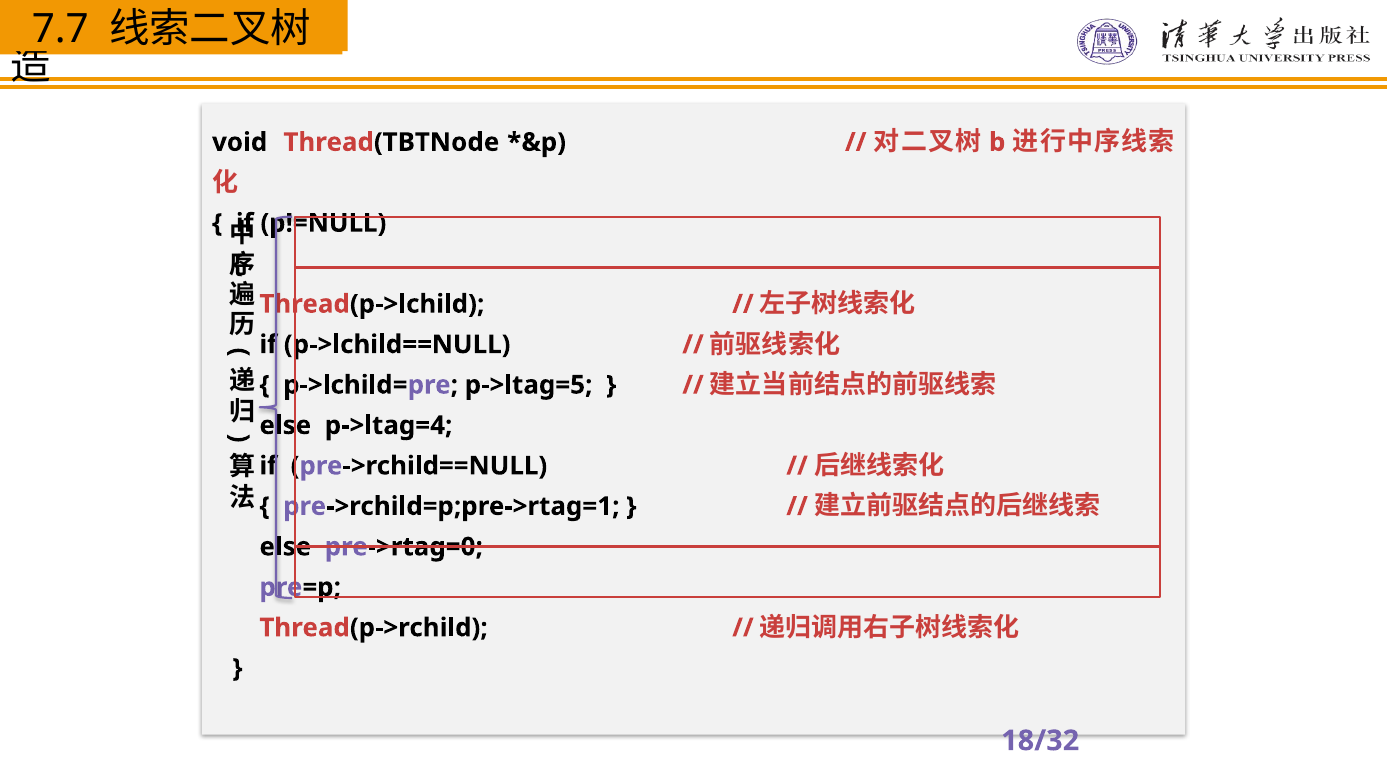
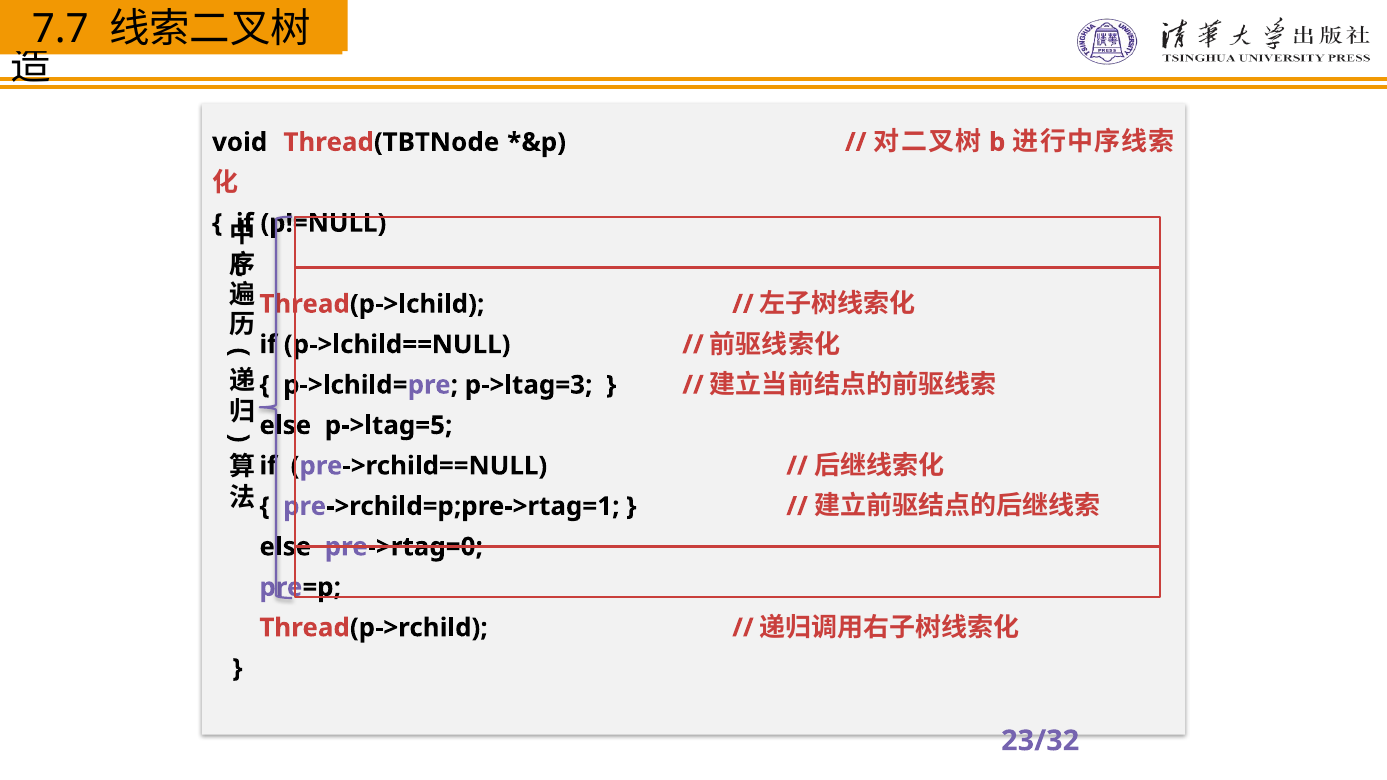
p->ltag=5: p->ltag=5 -> p->ltag=3
p->ltag=4: p->ltag=4 -> p->ltag=5
18/32: 18/32 -> 23/32
